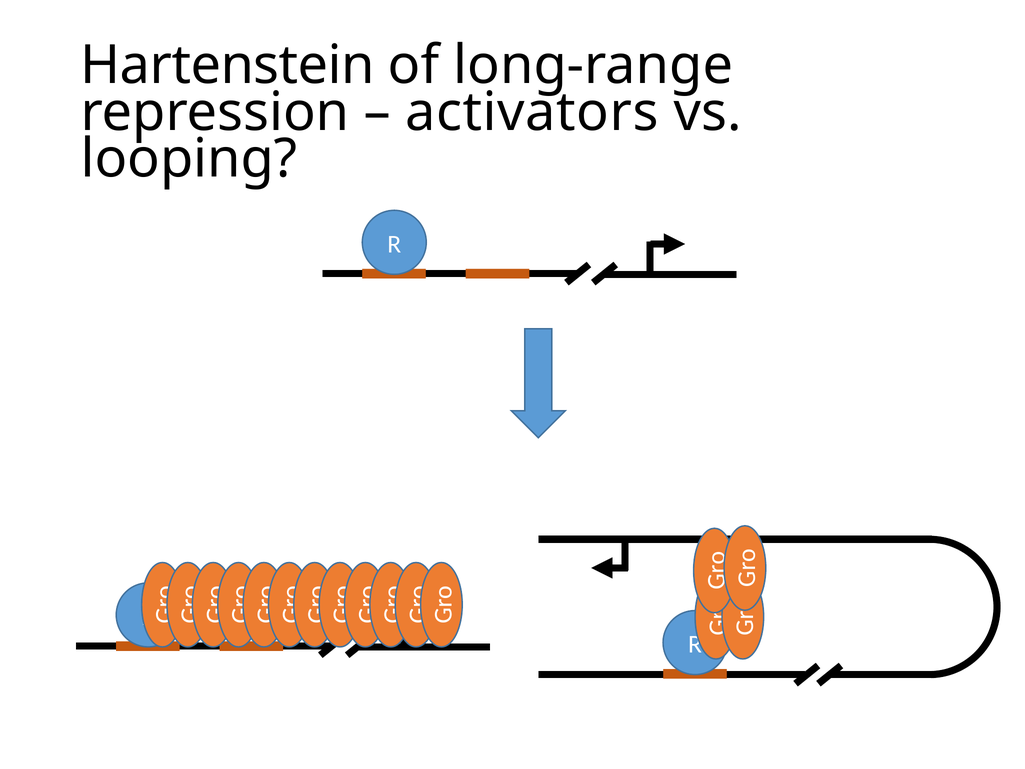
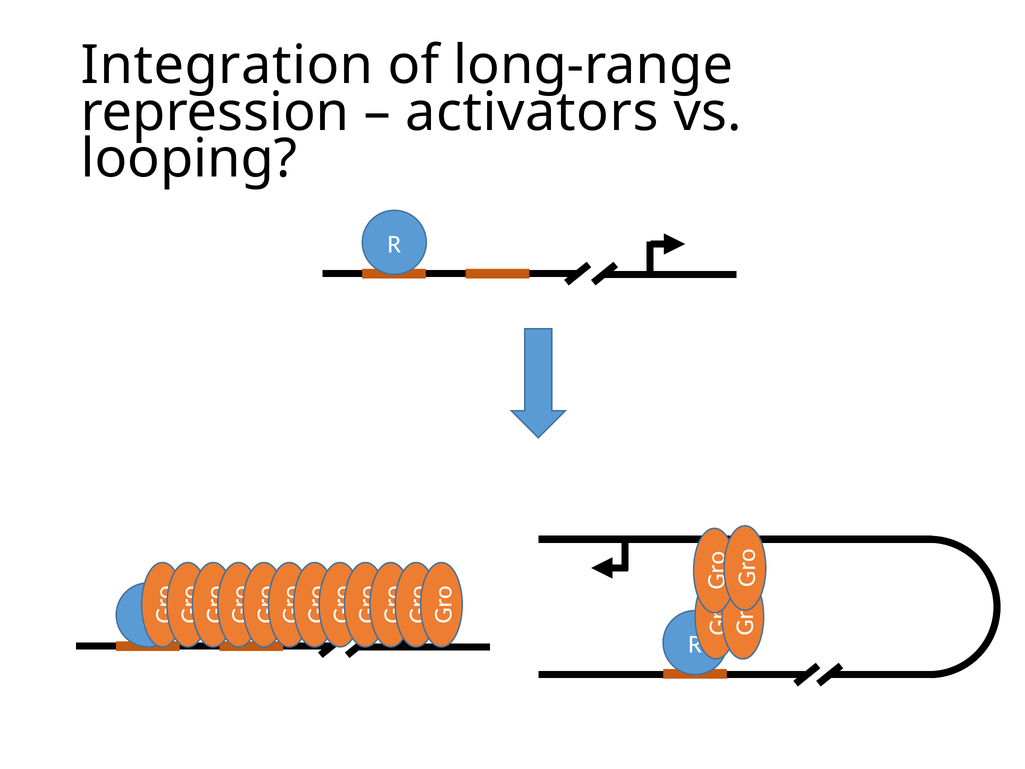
Hartenstein: Hartenstein -> Integration
